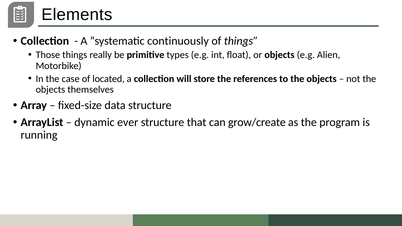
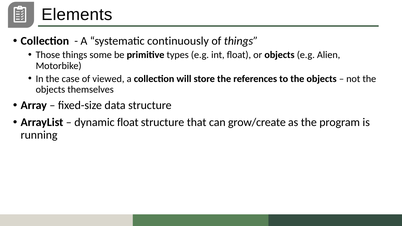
really: really -> some
located: located -> viewed
dynamic ever: ever -> float
